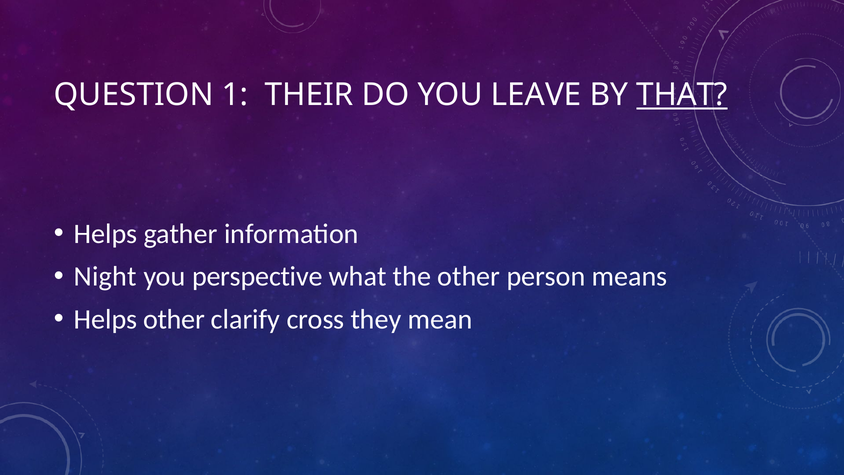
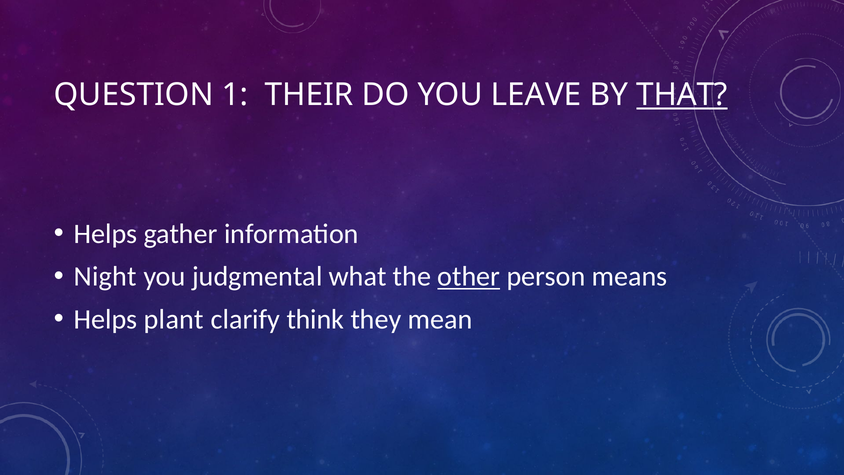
perspective: perspective -> judgmental
other at (469, 277) underline: none -> present
Helps other: other -> plant
cross: cross -> think
